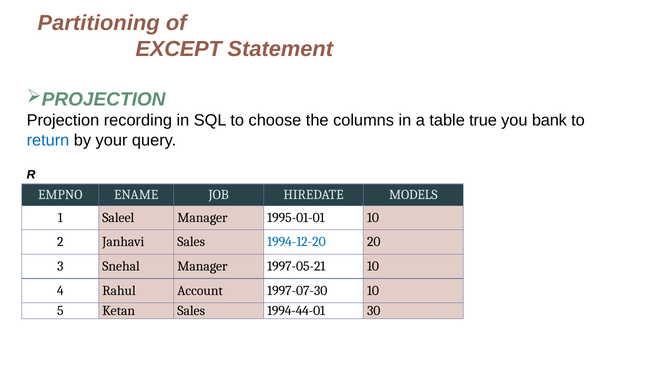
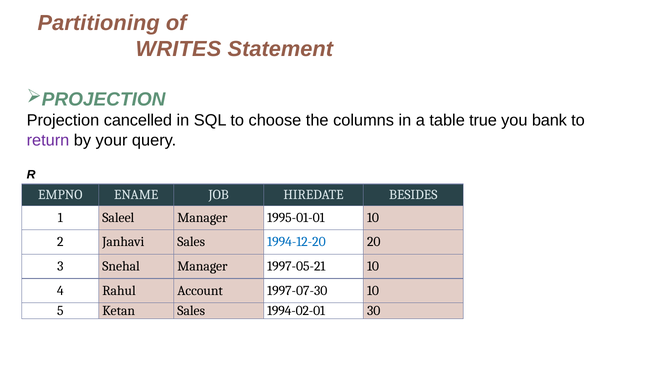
EXCEPT: EXCEPT -> WRITES
recording: recording -> cancelled
return colour: blue -> purple
MODELS: MODELS -> BESIDES
1994-44-01: 1994-44-01 -> 1994-02-01
